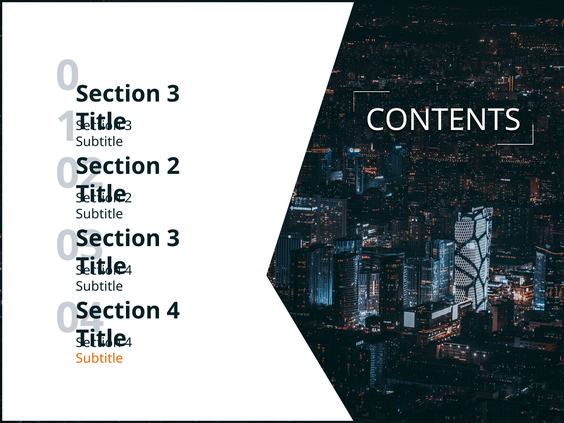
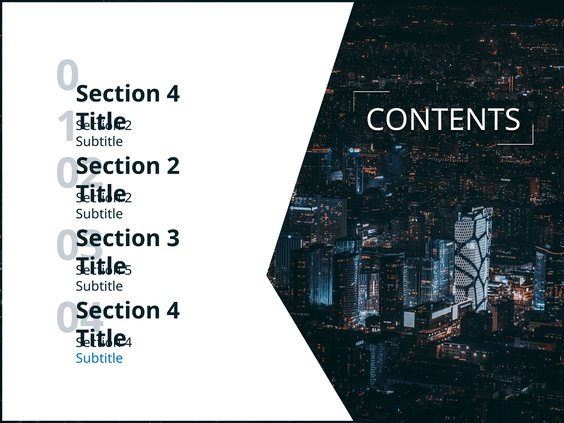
3 at (173, 94): 3 -> 4
3 at (128, 126): 3 -> 2
4 at (128, 270): 4 -> 5
Subtitle at (99, 359) colour: orange -> blue
